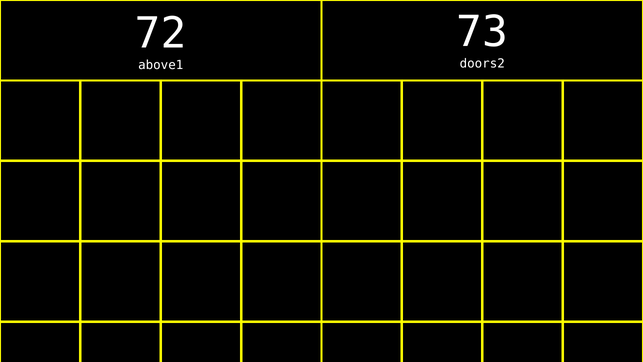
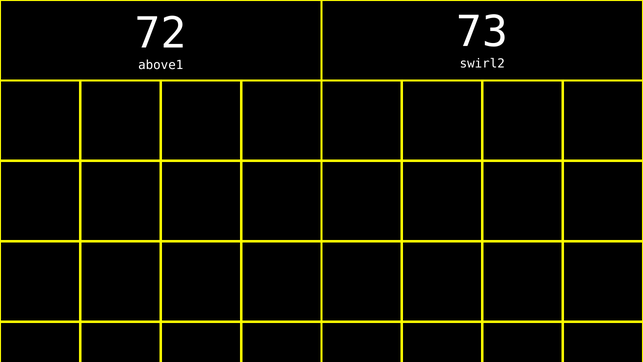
doors2: doors2 -> swirl2
